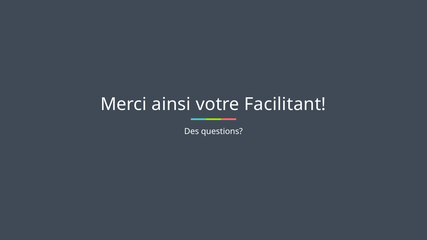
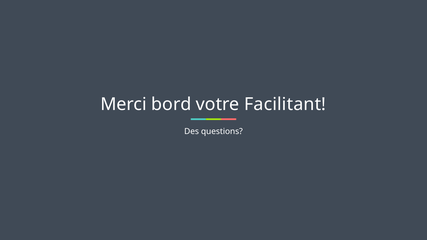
ainsi: ainsi -> bord
